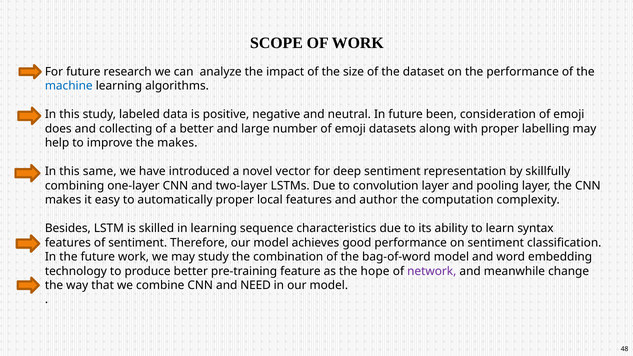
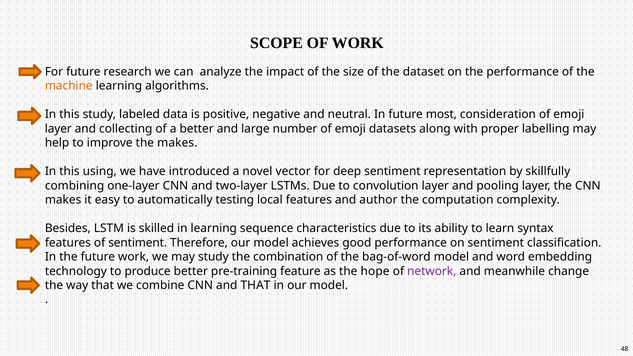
machine colour: blue -> orange
been: been -> most
does at (58, 129): does -> layer
same: same -> using
automatically proper: proper -> testing
and NEED: NEED -> THAT
